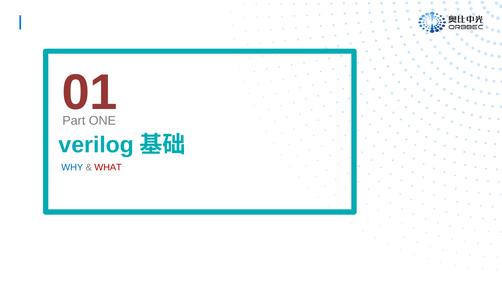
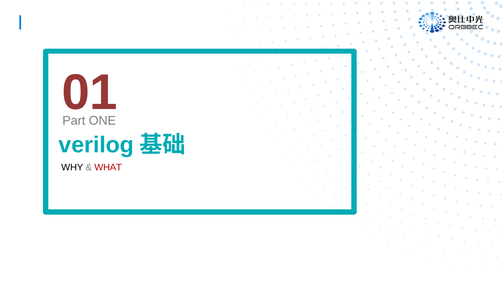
WHY colour: blue -> black
